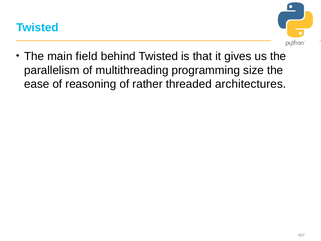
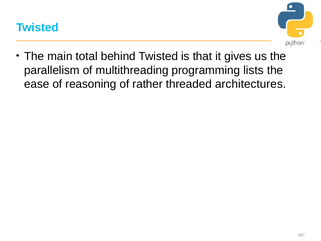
field: field -> total
size: size -> lists
